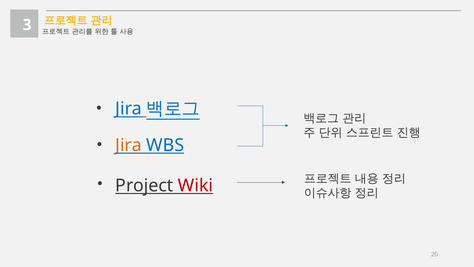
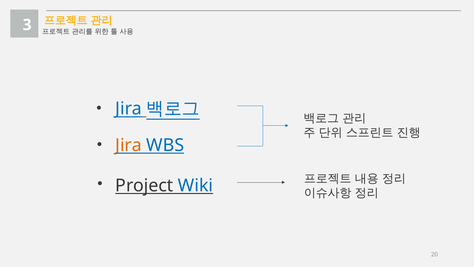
Wiki colour: red -> blue
